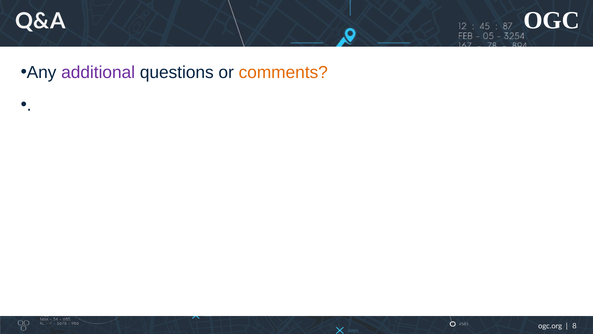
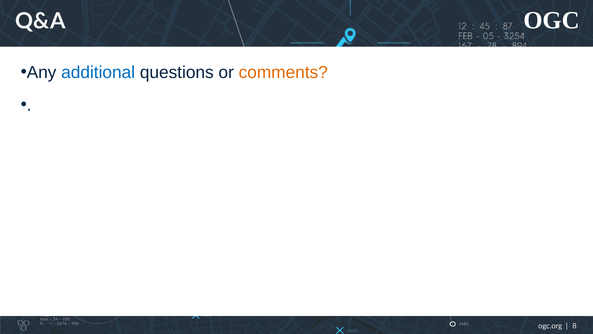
additional colour: purple -> blue
